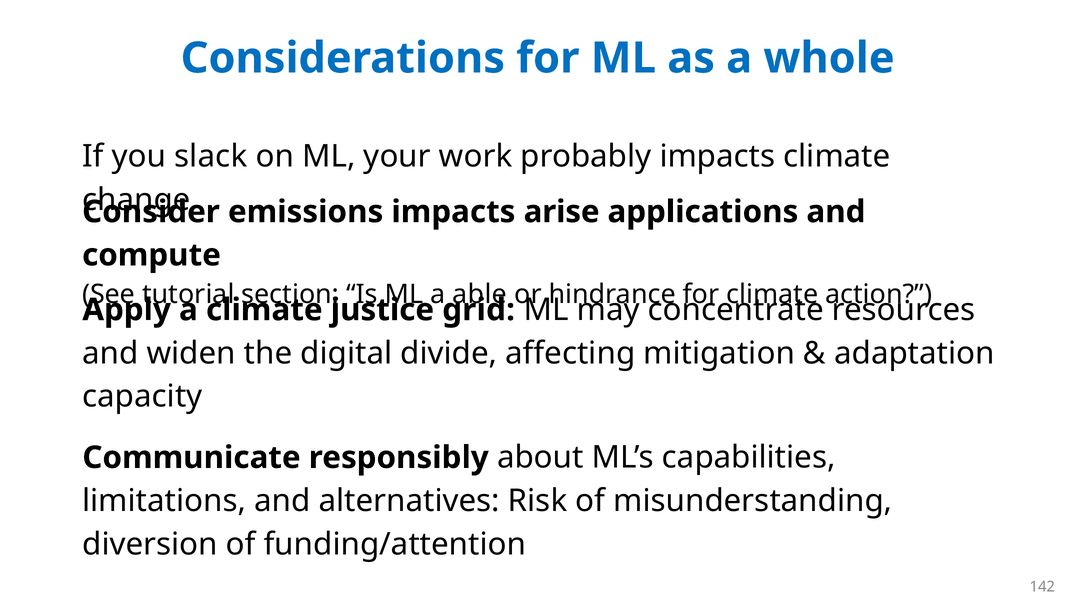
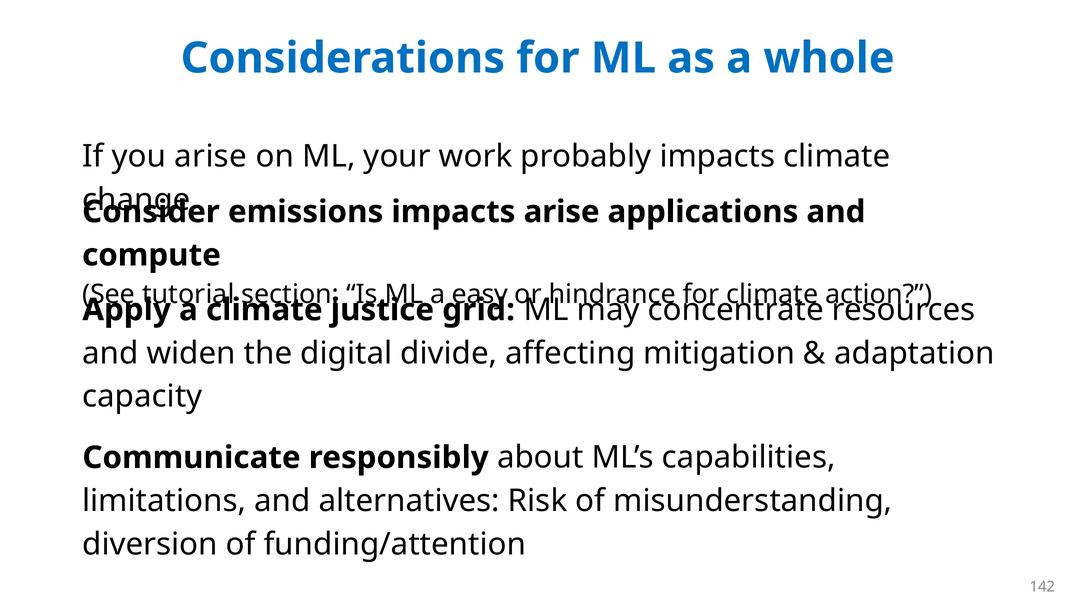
you slack: slack -> arise
able: able -> easy
